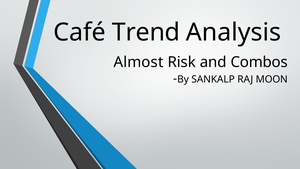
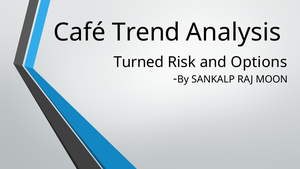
Almost: Almost -> Turned
Combos: Combos -> Options
